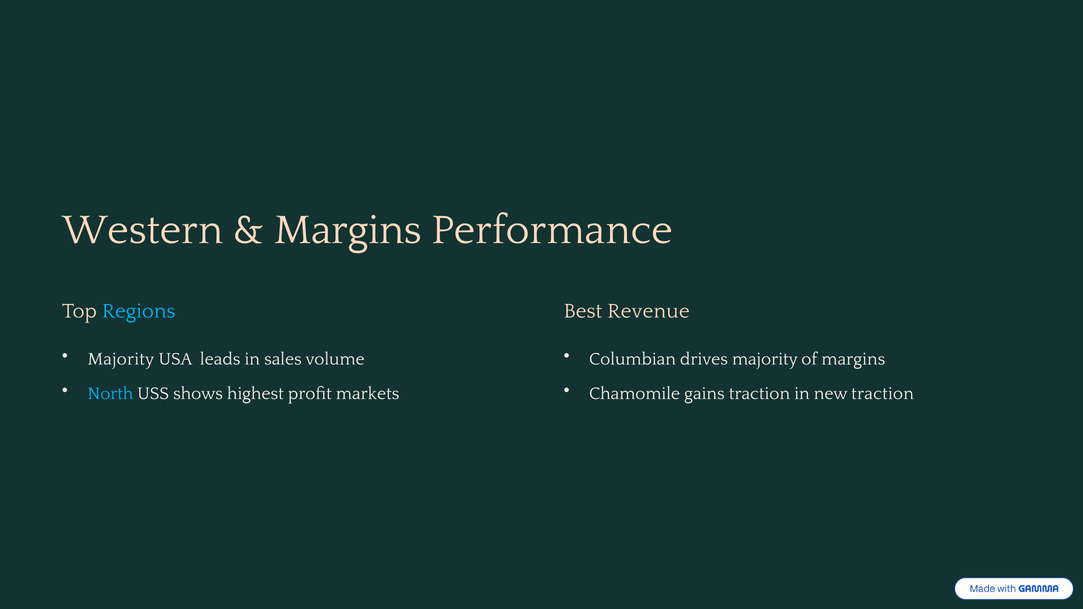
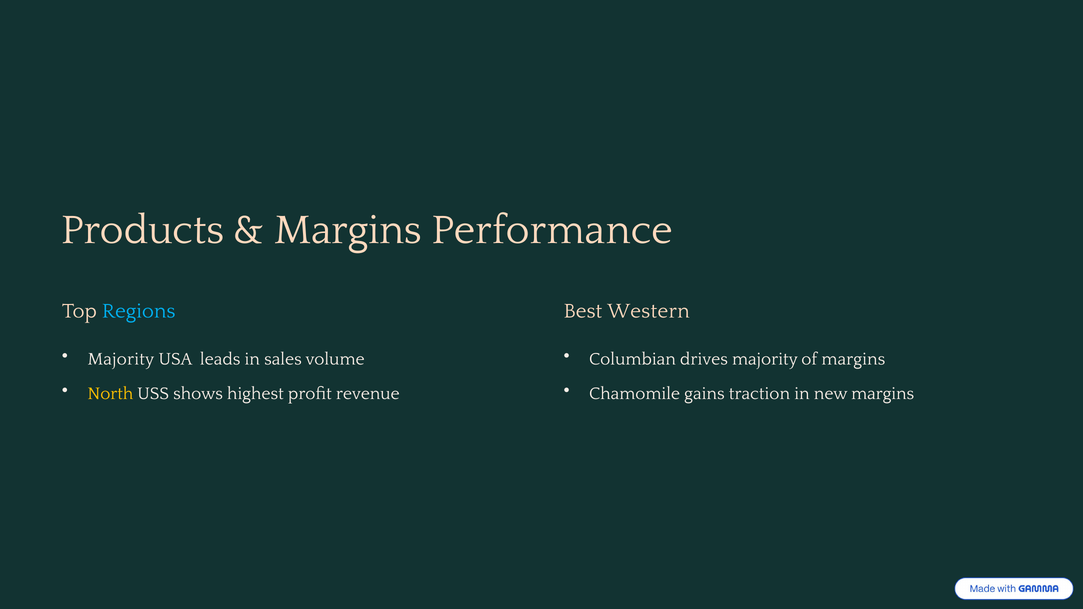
Western: Western -> Products
Revenue: Revenue -> Western
North colour: light blue -> yellow
markets: markets -> revenue
new traction: traction -> margins
